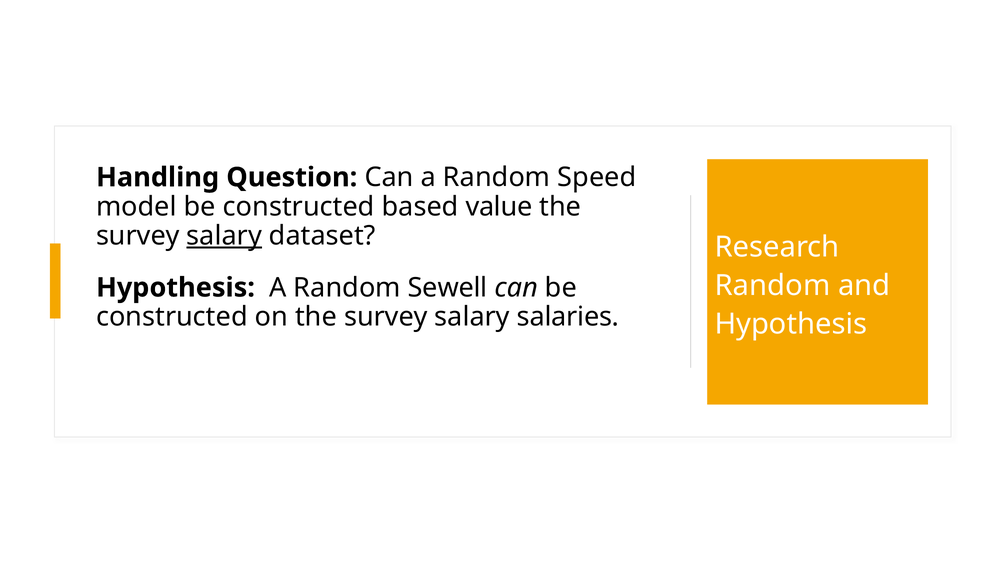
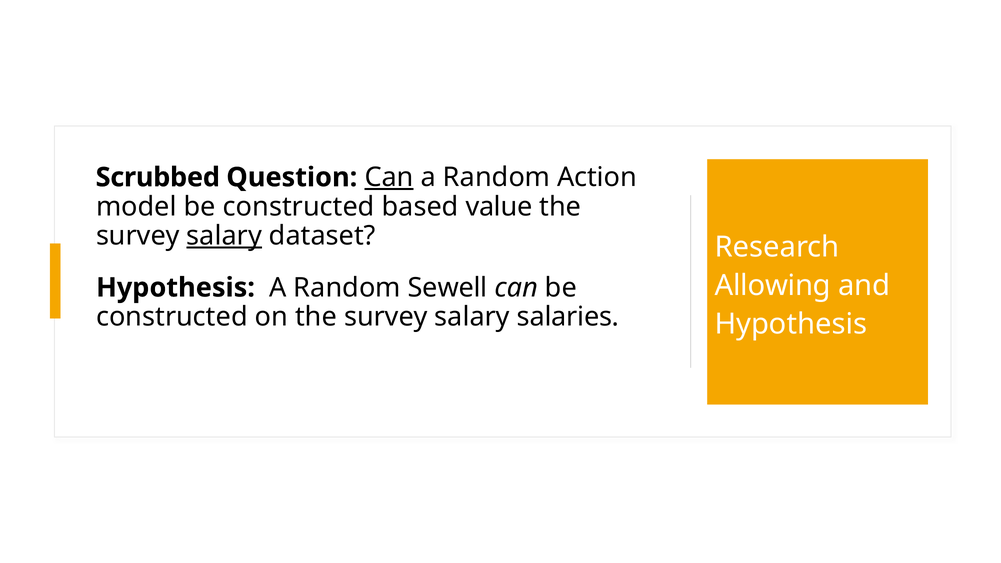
Handling: Handling -> Scrubbed
Can at (389, 177) underline: none -> present
Speed: Speed -> Action
Random at (773, 286): Random -> Allowing
